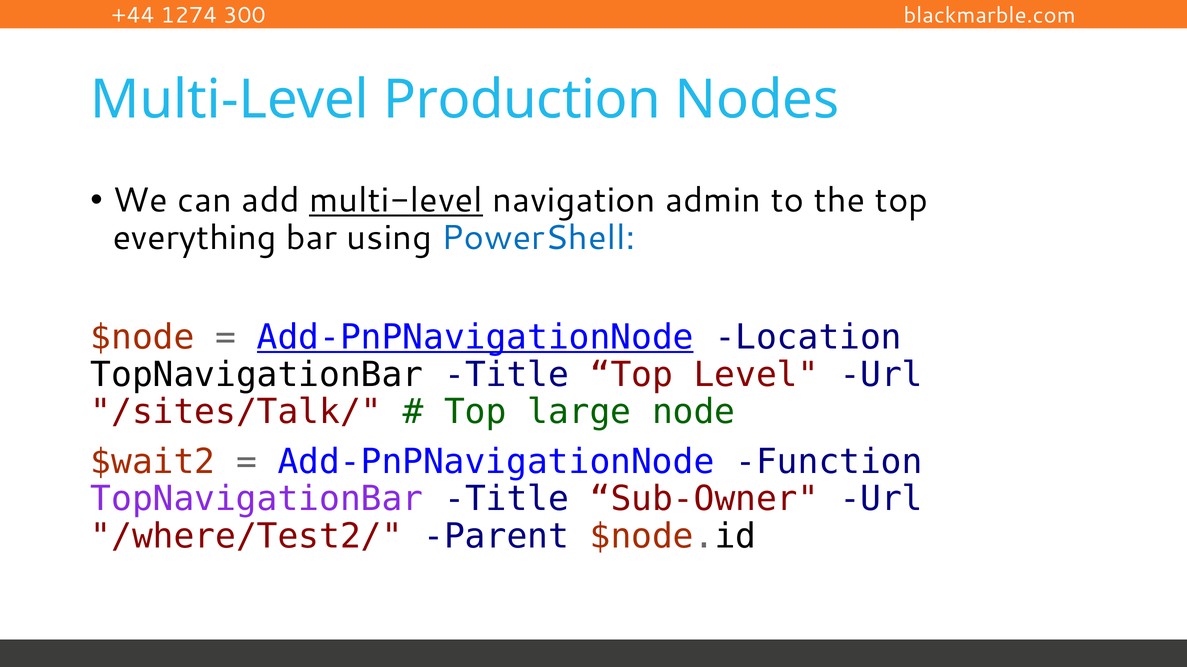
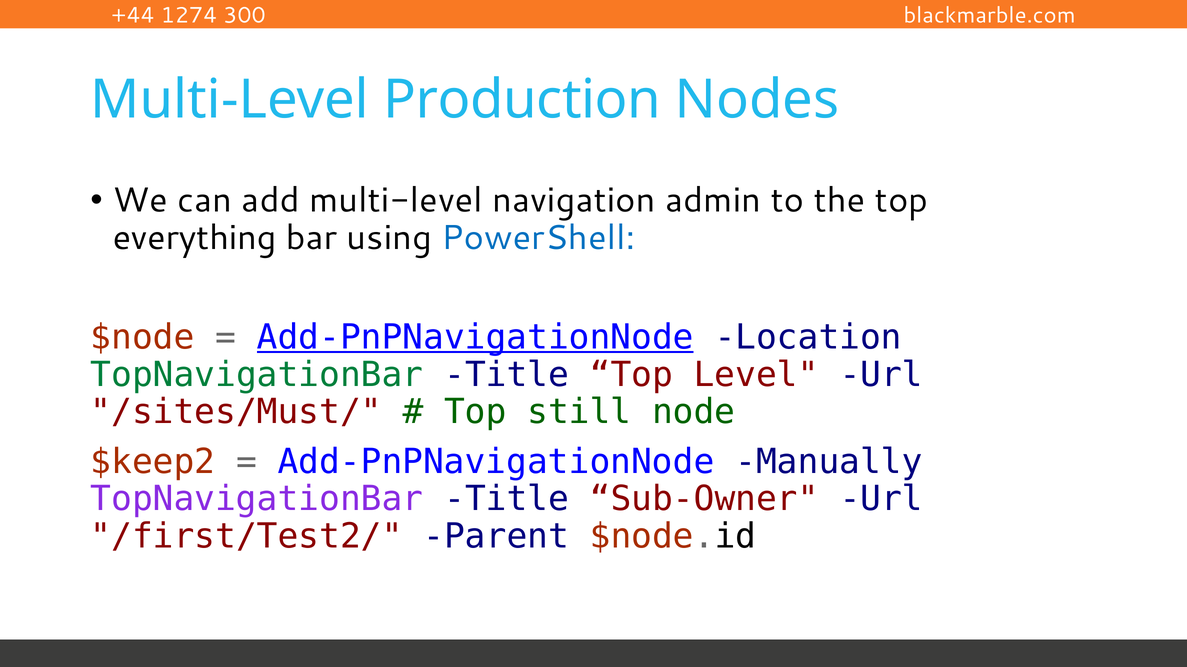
multi-level at (396, 201) underline: present -> none
TopNavigationBar at (257, 375) colour: black -> green
/sites/Talk/: /sites/Talk/ -> /sites/Must/
large: large -> still
$wait2: $wait2 -> $keep2
Function: Function -> Manually
/where/Test2/: /where/Test2/ -> /first/Test2/
